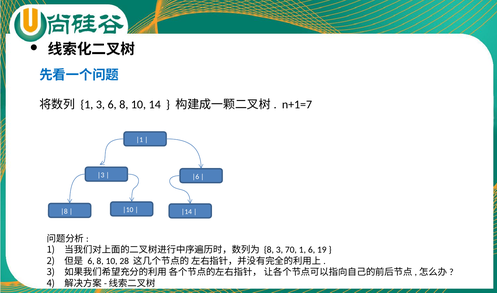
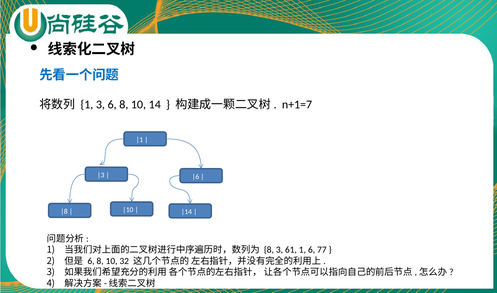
70: 70 -> 61
19: 19 -> 77
28: 28 -> 32
